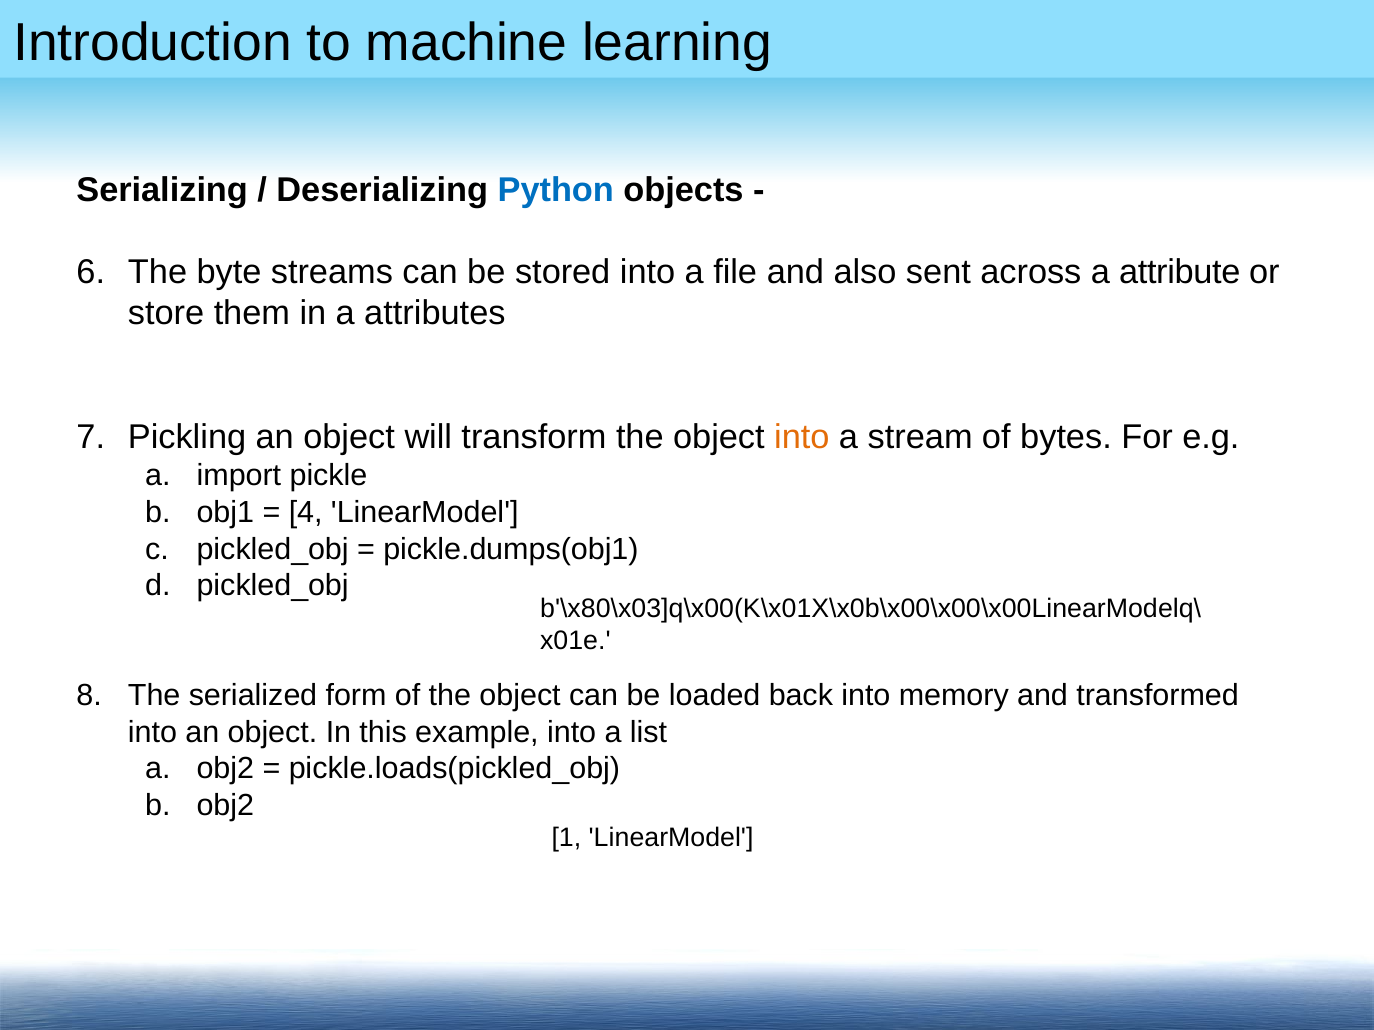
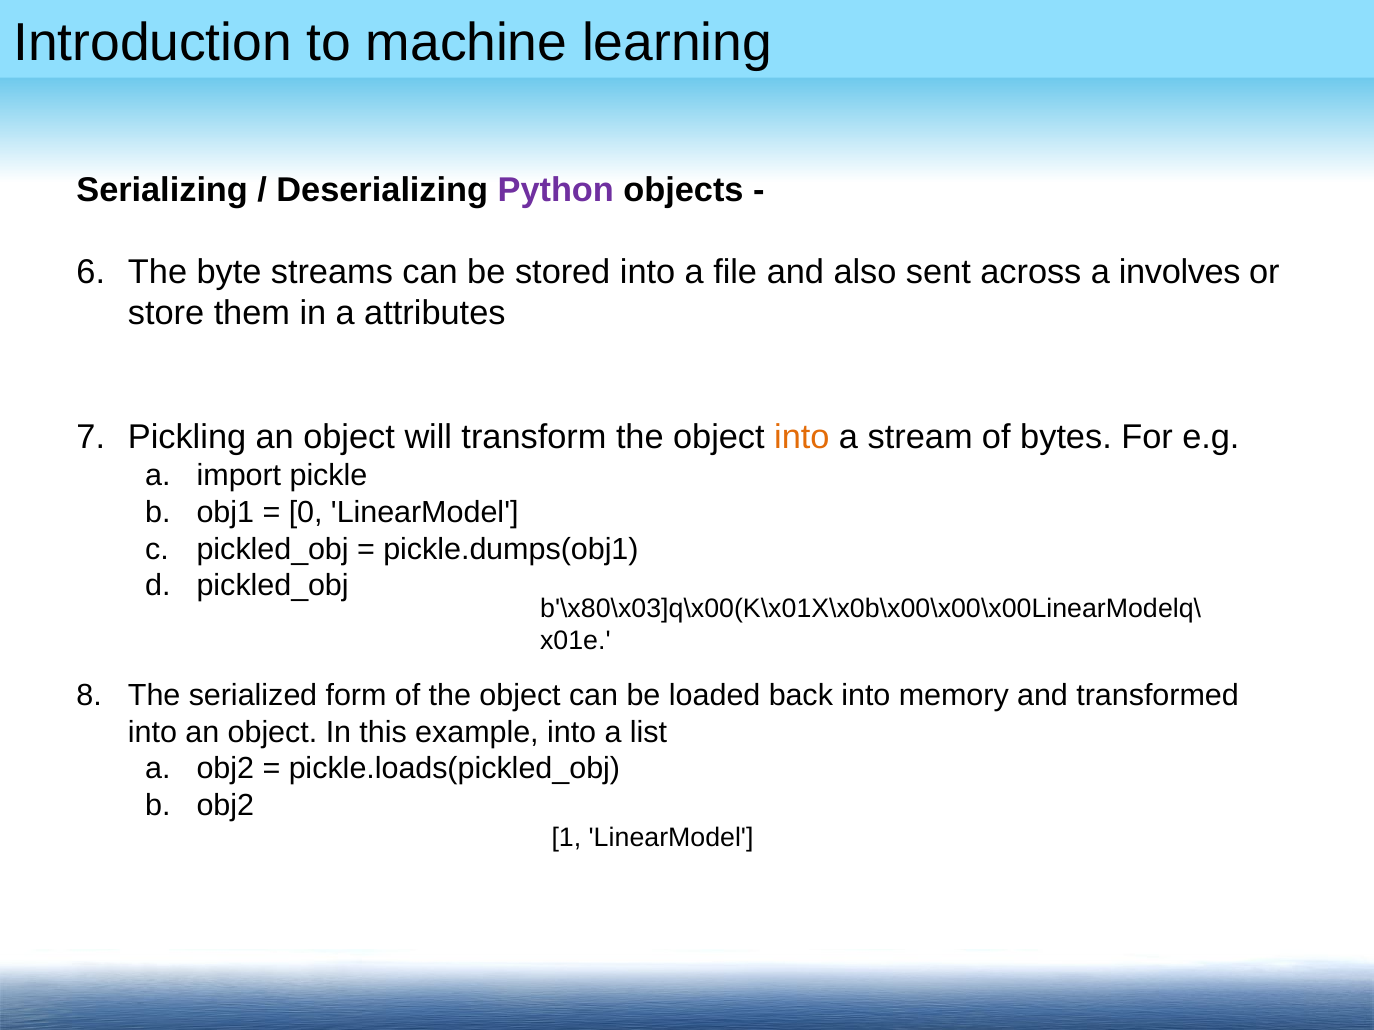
Python colour: blue -> purple
attribute: attribute -> involves
4: 4 -> 0
